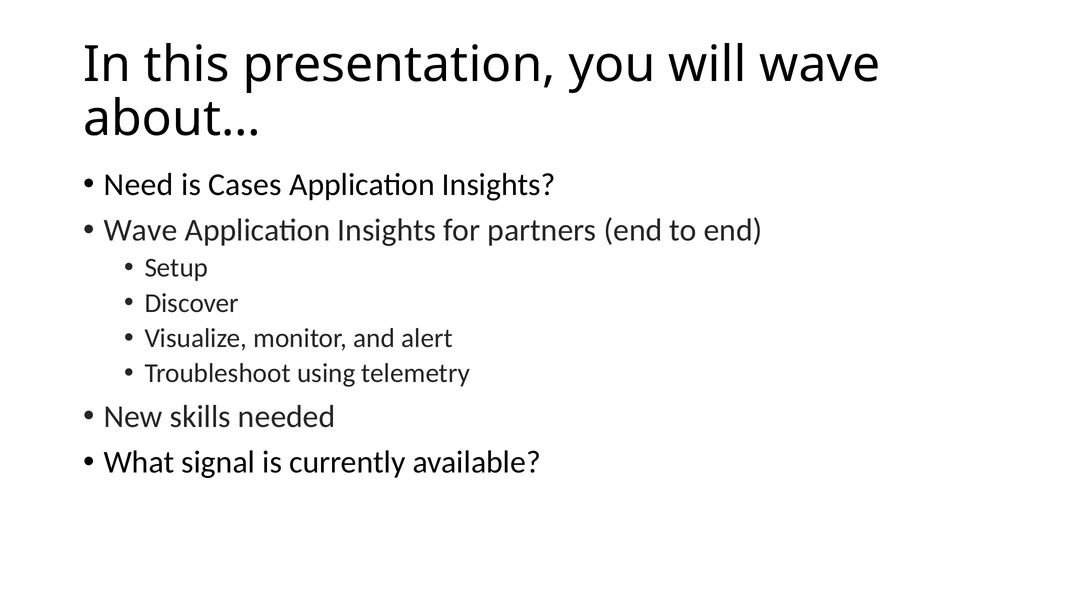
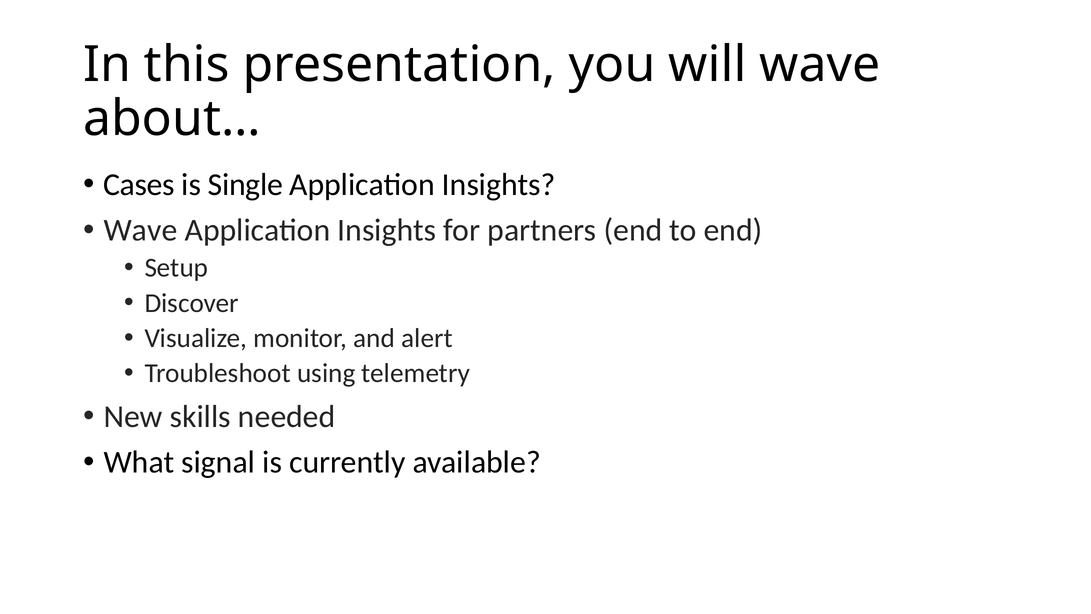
Need: Need -> Cases
Cases: Cases -> Single
